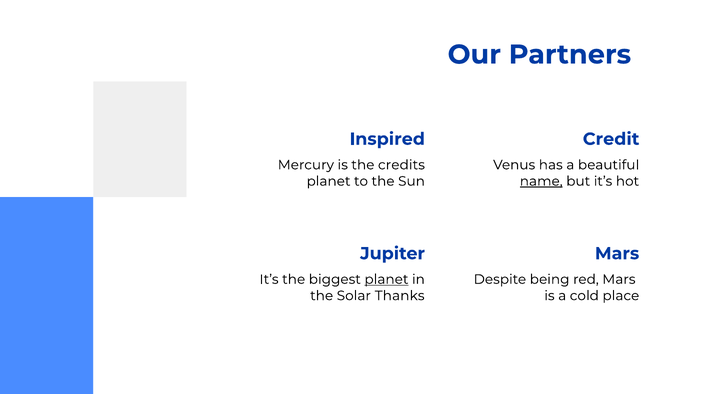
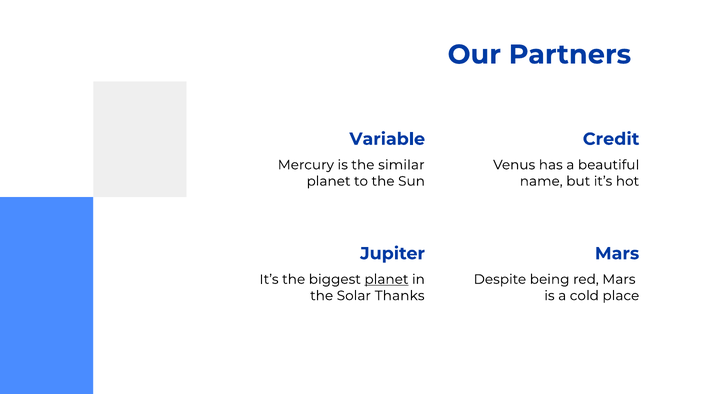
Inspired: Inspired -> Variable
credits: credits -> similar
name underline: present -> none
